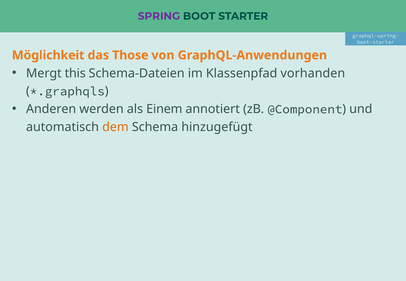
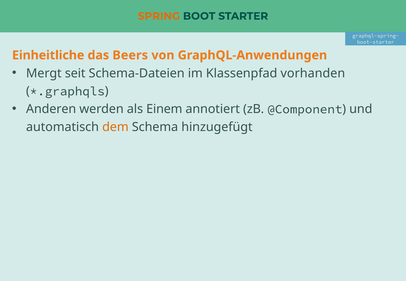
SPRING colour: purple -> orange
Möglichkeit: Möglichkeit -> Einheitliche
Those: Those -> Beers
this: this -> seit
